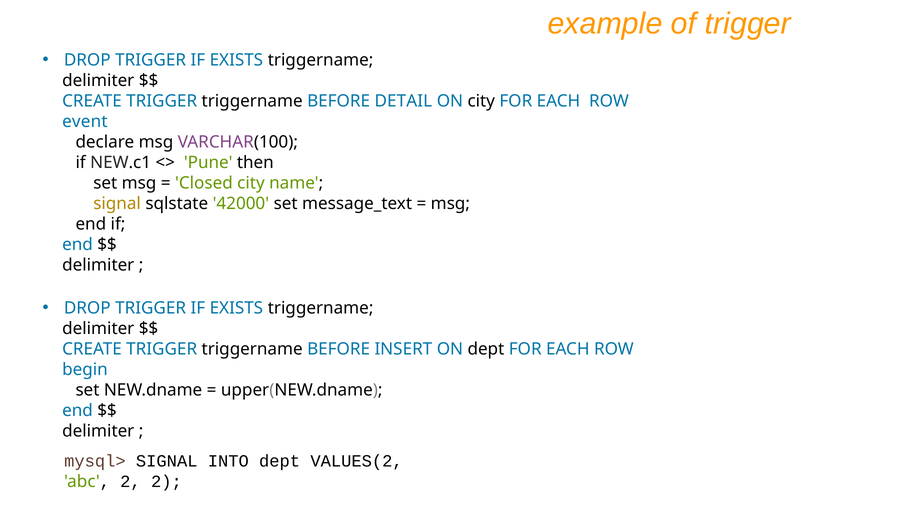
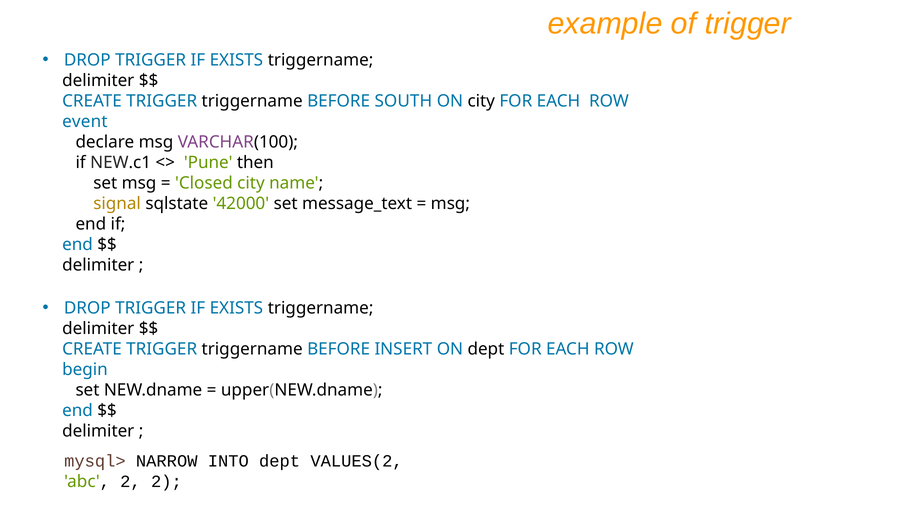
DETAIL: DETAIL -> SOUTH
mysql> SIGNAL: SIGNAL -> NARROW
